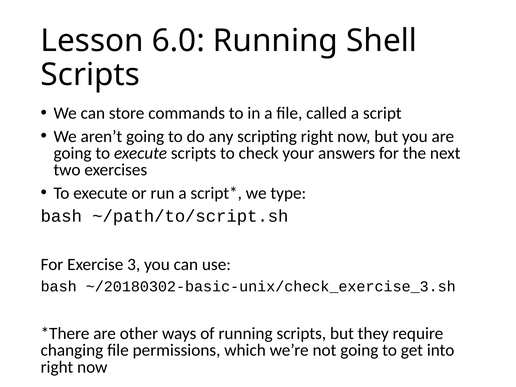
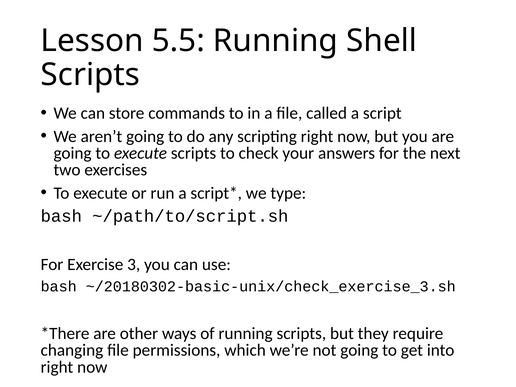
6.0: 6.0 -> 5.5
